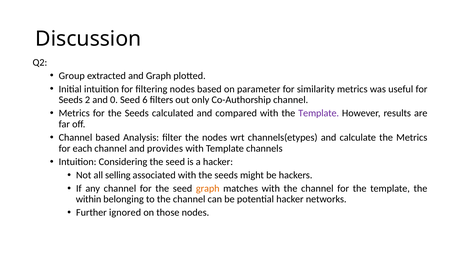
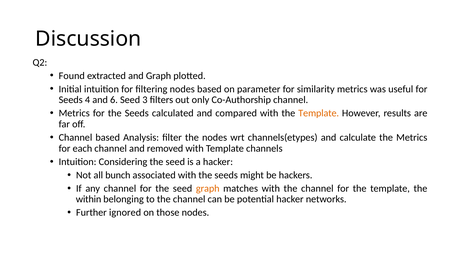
Group: Group -> Found
2: 2 -> 4
0: 0 -> 6
6: 6 -> 3
Template at (319, 113) colour: purple -> orange
provides: provides -> removed
selling: selling -> bunch
